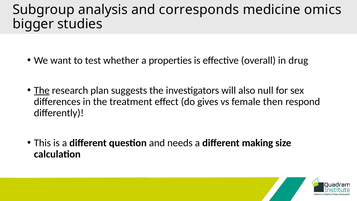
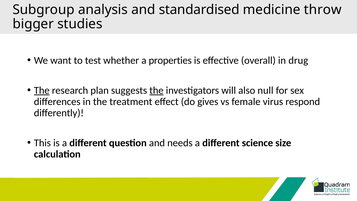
corresponds: corresponds -> standardised
omics: omics -> throw
the at (156, 90) underline: none -> present
then: then -> virus
making: making -> science
